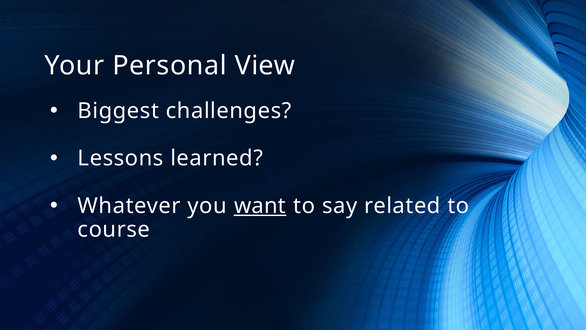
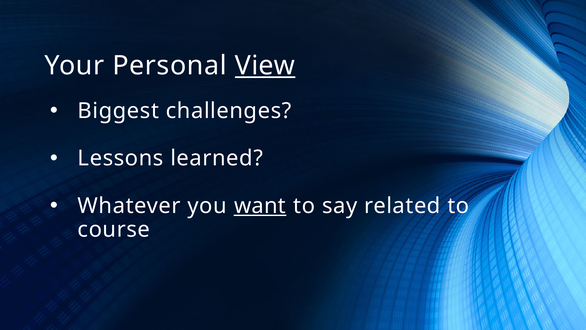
View underline: none -> present
